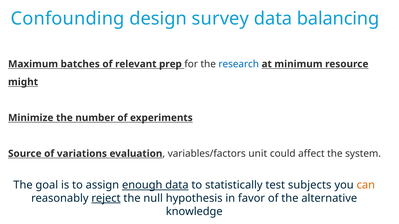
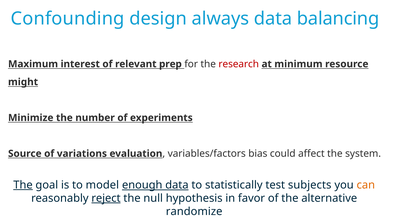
survey: survey -> always
batches: batches -> interest
research colour: blue -> red
unit: unit -> bias
The at (23, 185) underline: none -> present
assign: assign -> model
knowledge: knowledge -> randomize
